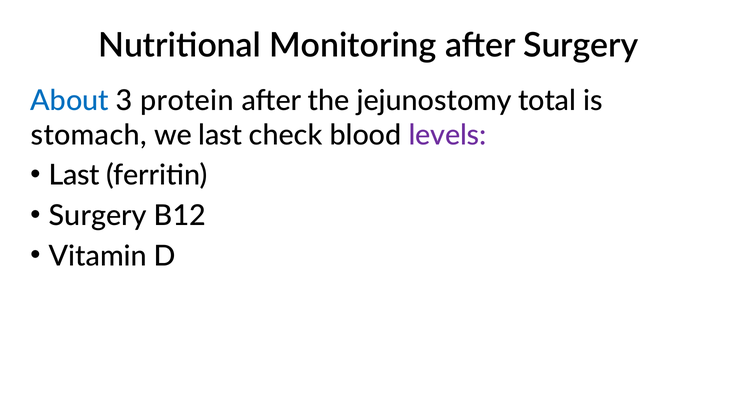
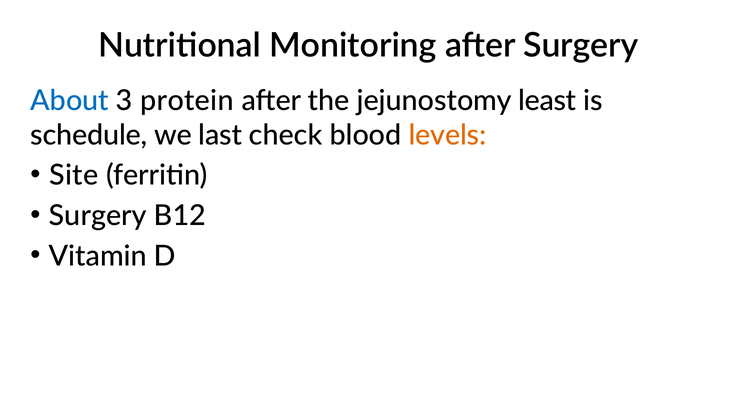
total: total -> least
stomach: stomach -> schedule
levels colour: purple -> orange
Last at (74, 175): Last -> Site
